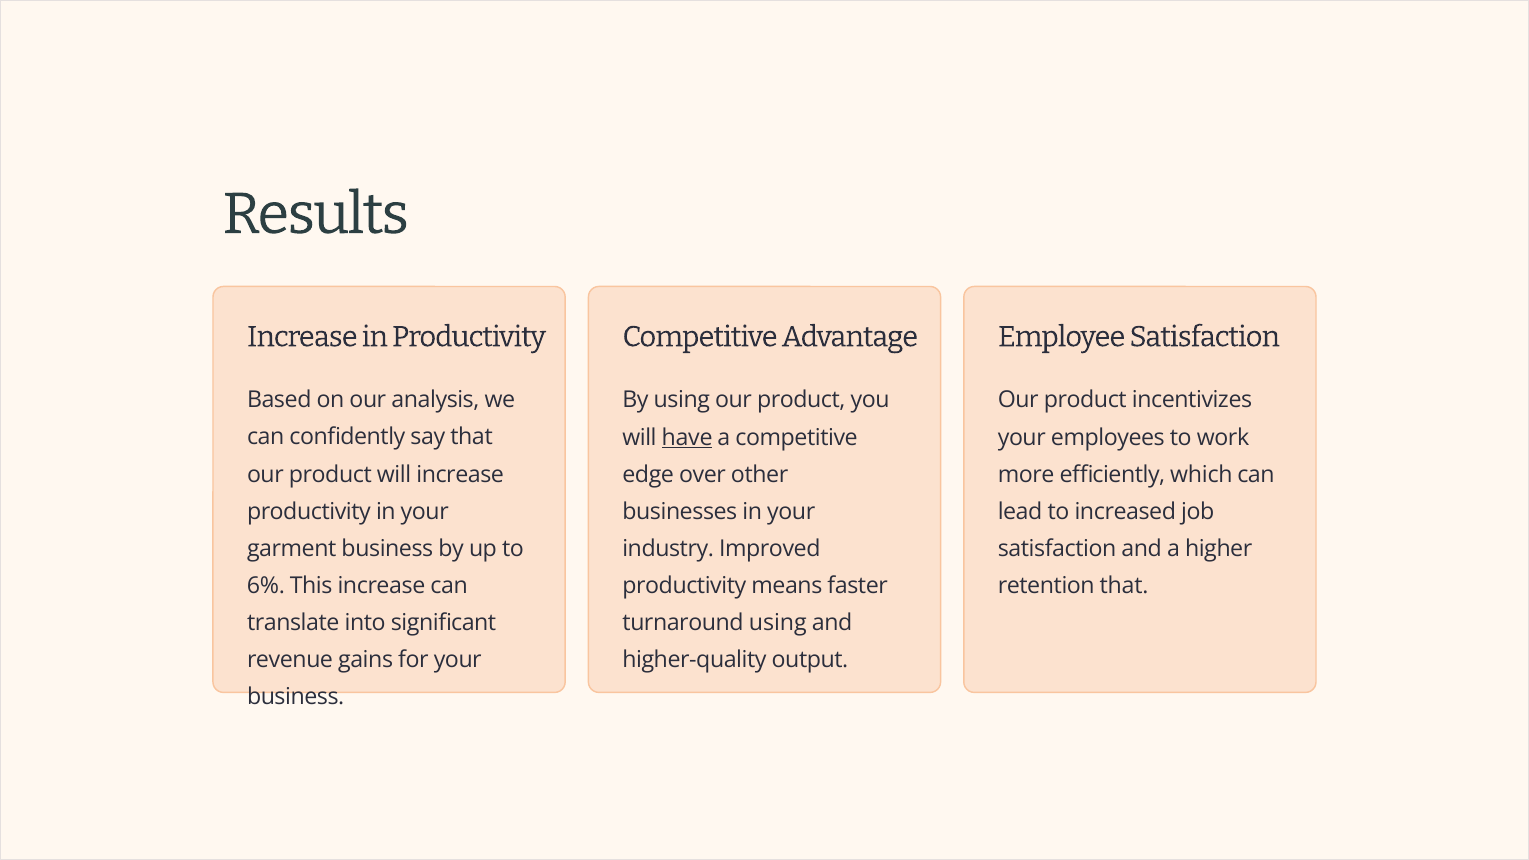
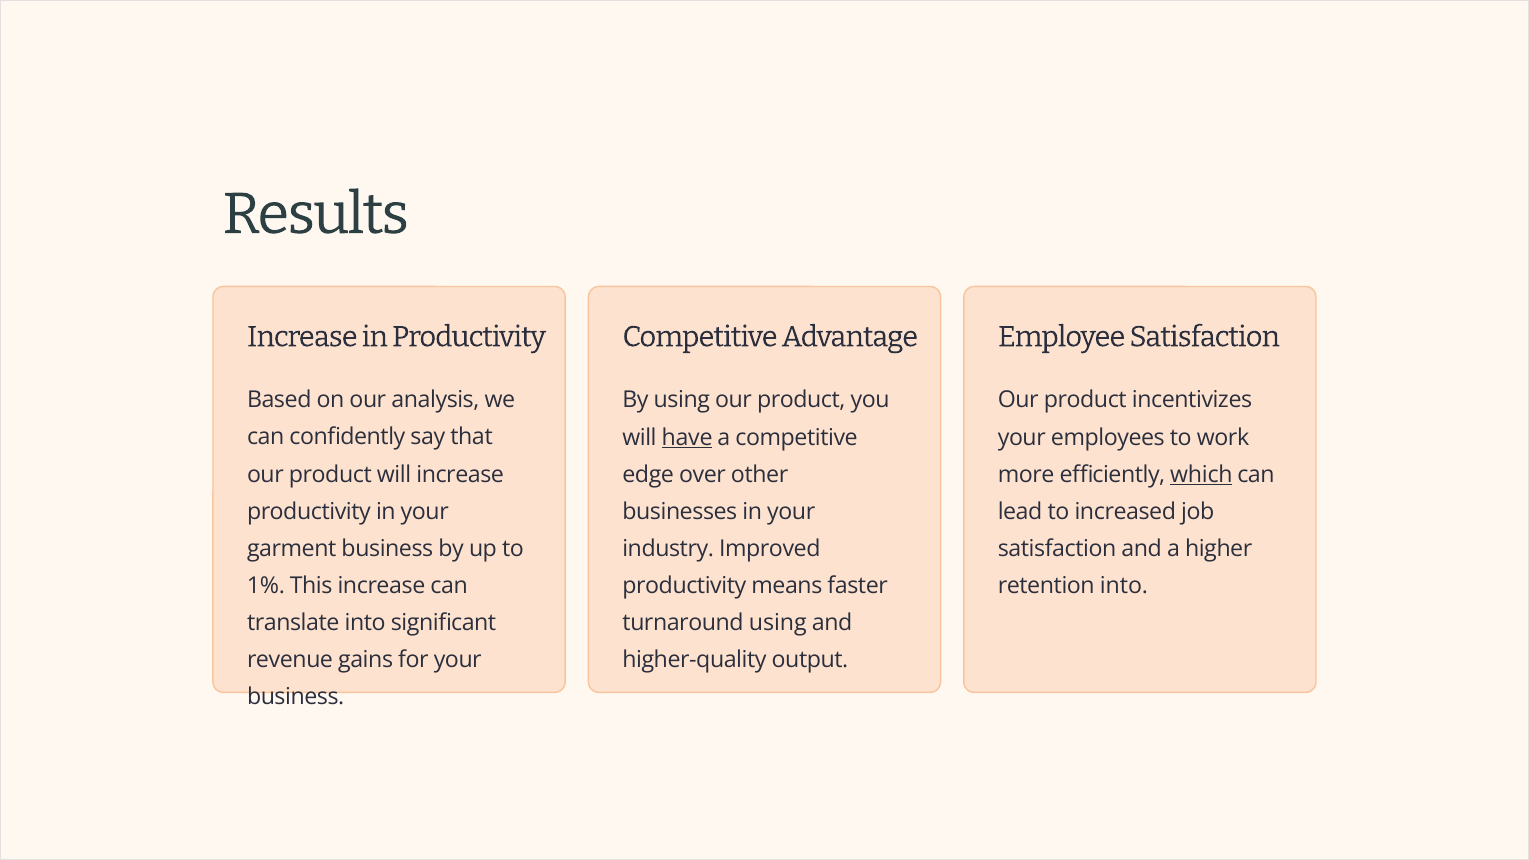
which underline: none -> present
6%: 6% -> 1%
retention that: that -> into
